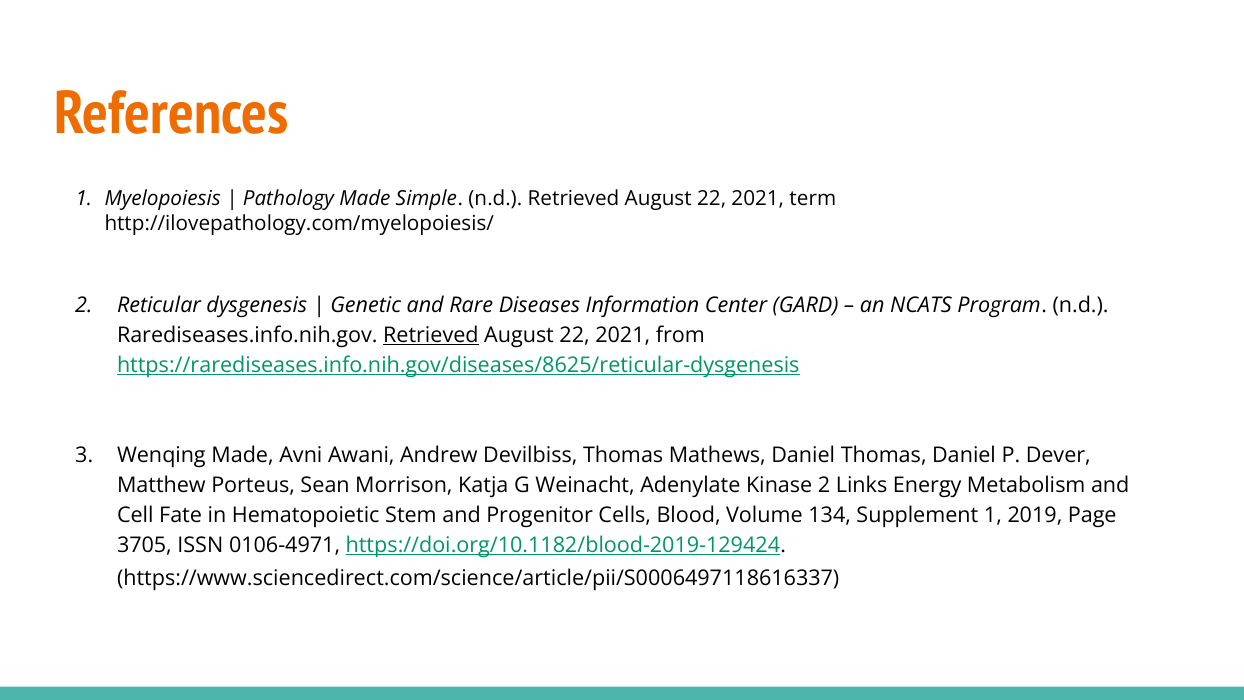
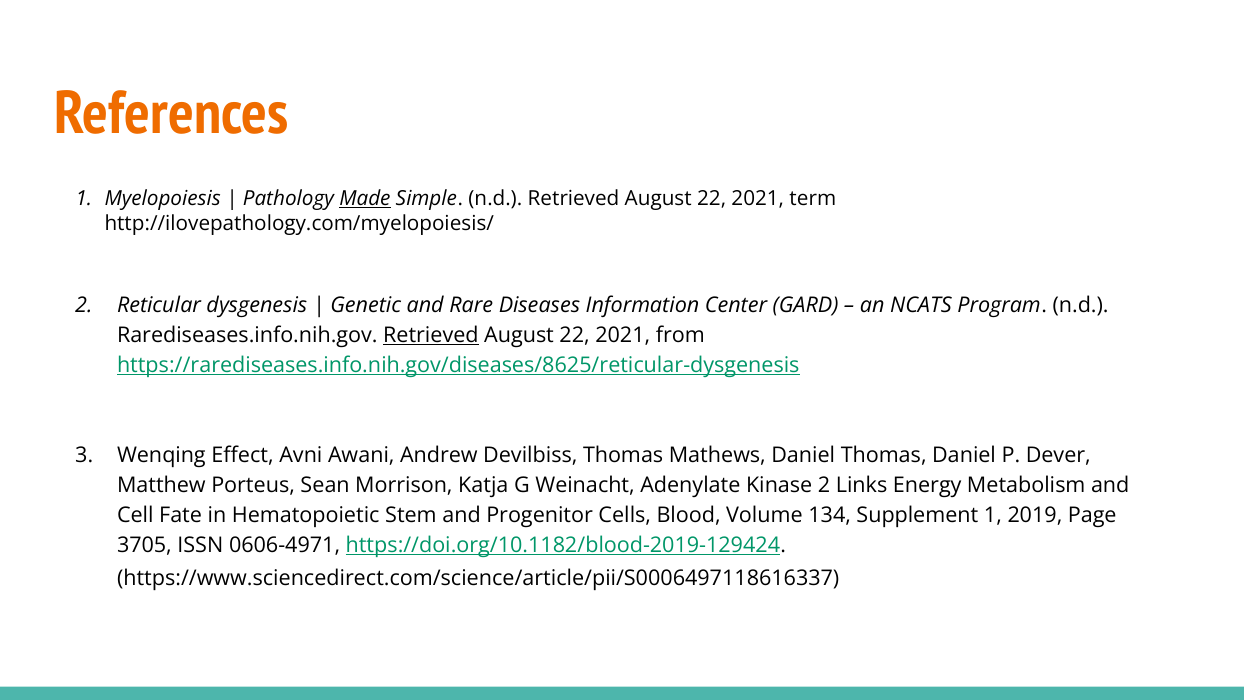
Made at (365, 199) underline: none -> present
Wenqing Made: Made -> Effect
0106-4971: 0106-4971 -> 0606-4971
